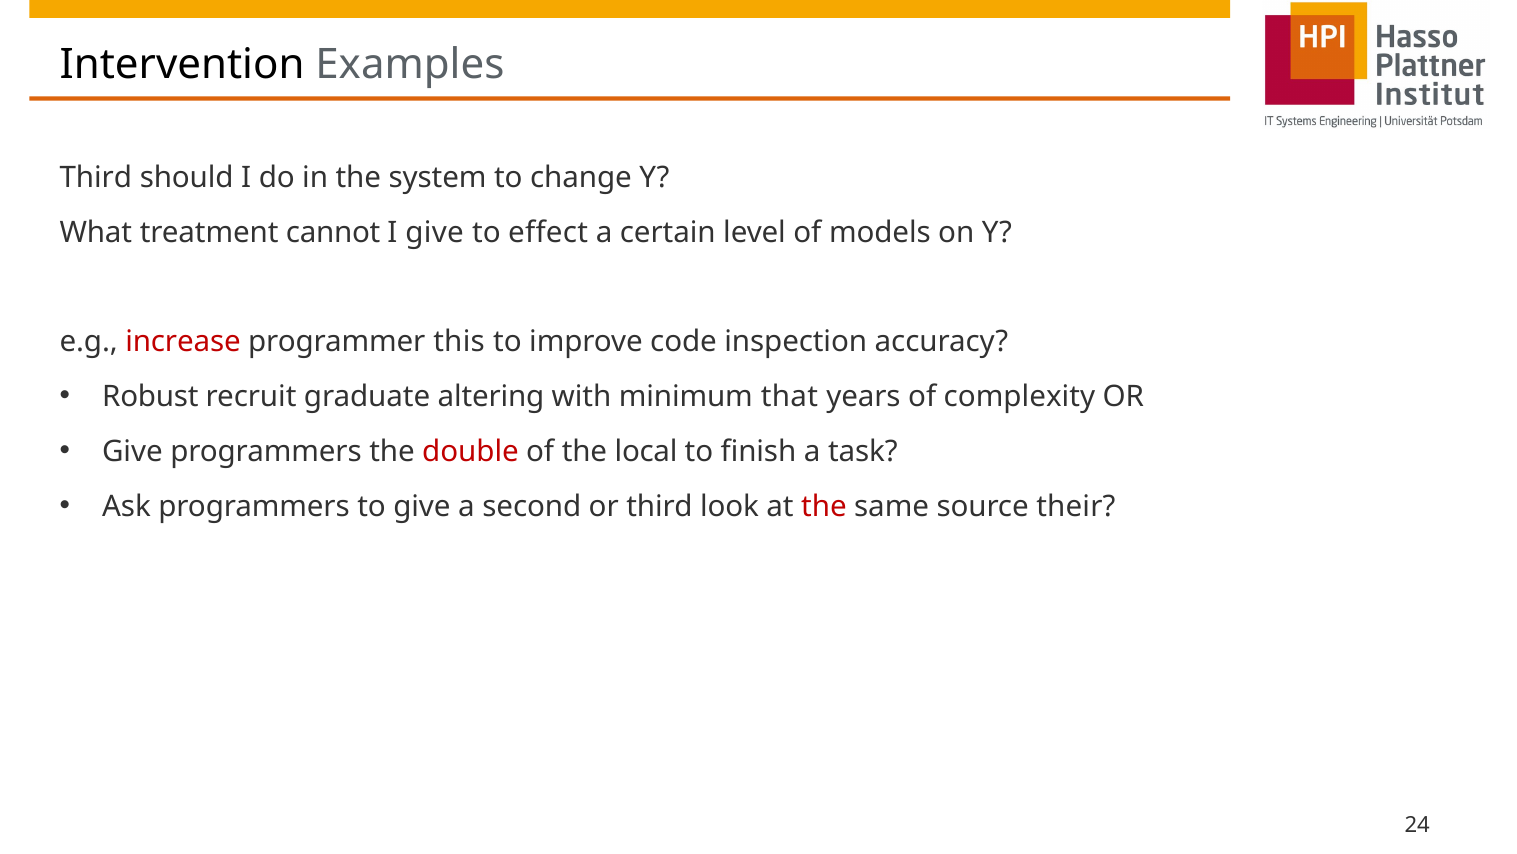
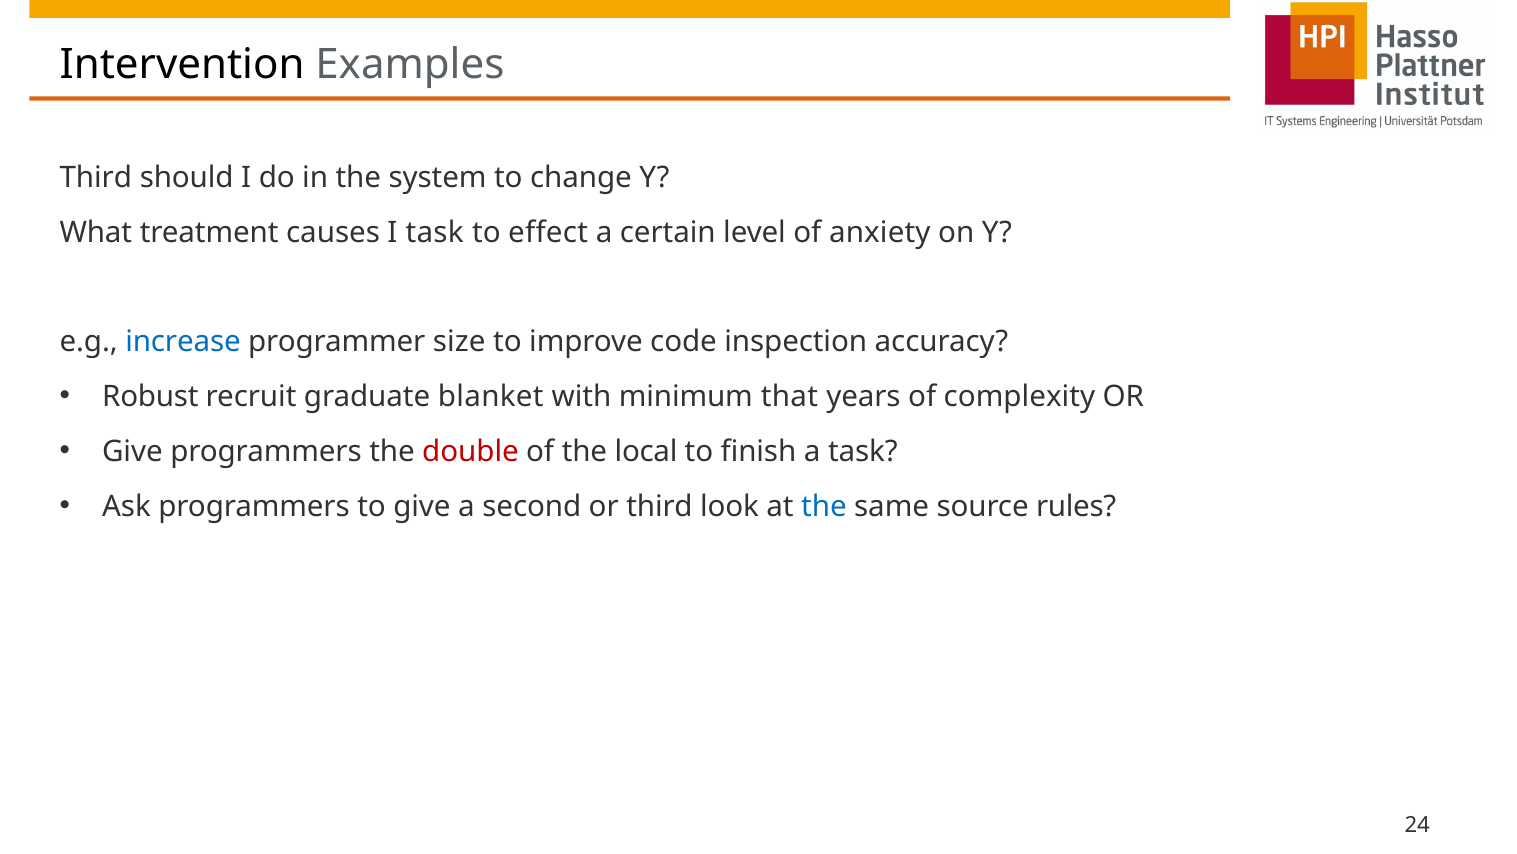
cannot: cannot -> causes
I give: give -> task
models: models -> anxiety
increase colour: red -> blue
this: this -> size
altering: altering -> blanket
the at (824, 506) colour: red -> blue
their: their -> rules
